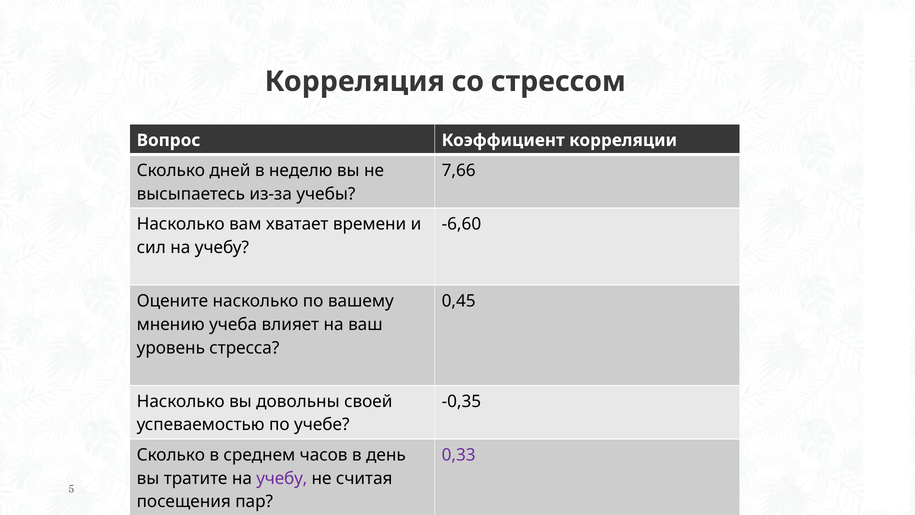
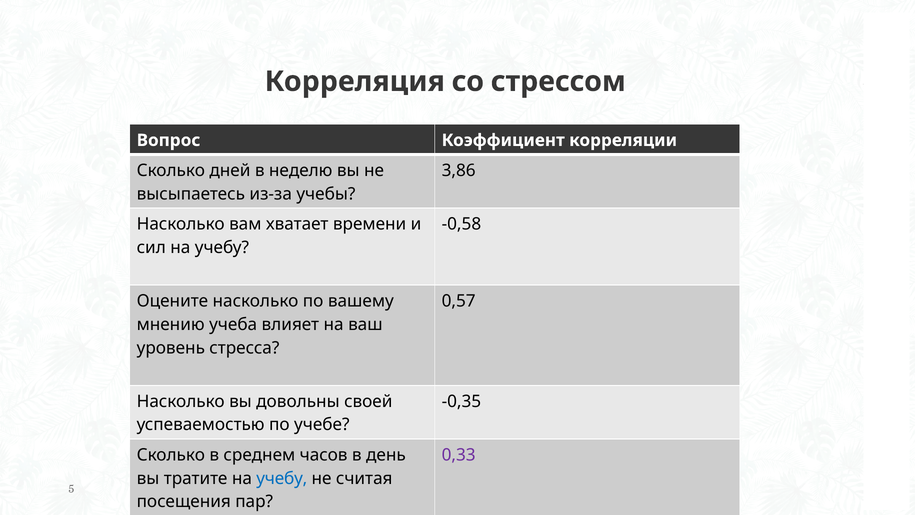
7,66: 7,66 -> 3,86
-6,60: -6,60 -> -0,58
0,45: 0,45 -> 0,57
учебу at (282, 478) colour: purple -> blue
